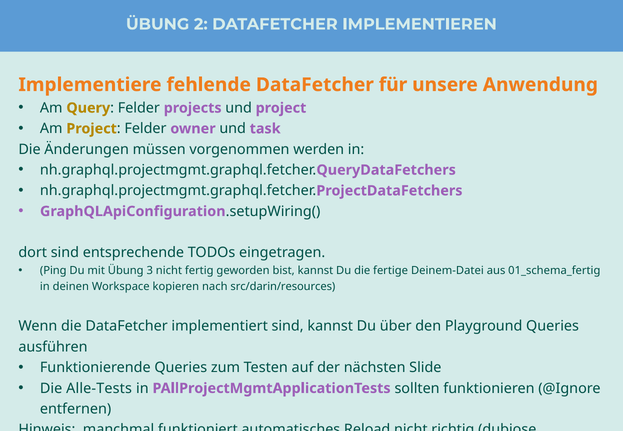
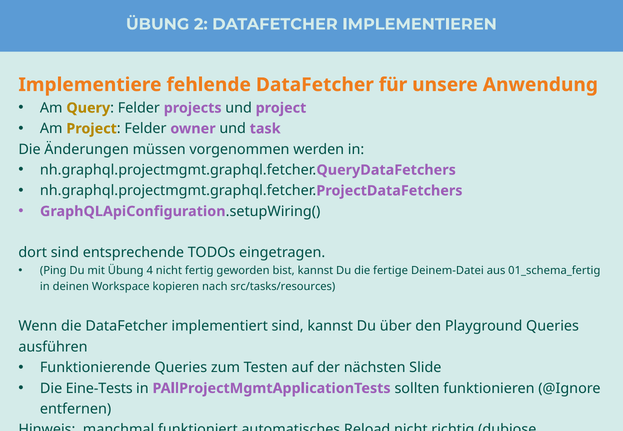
3: 3 -> 4
src/darin/resources: src/darin/resources -> src/tasks/resources
Alle-Tests: Alle-Tests -> Eine-Tests
